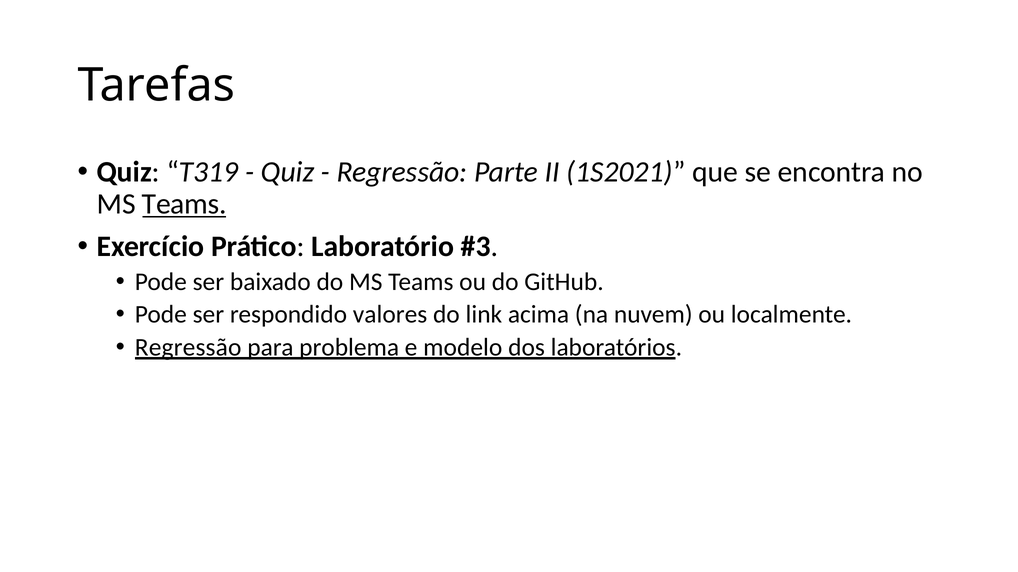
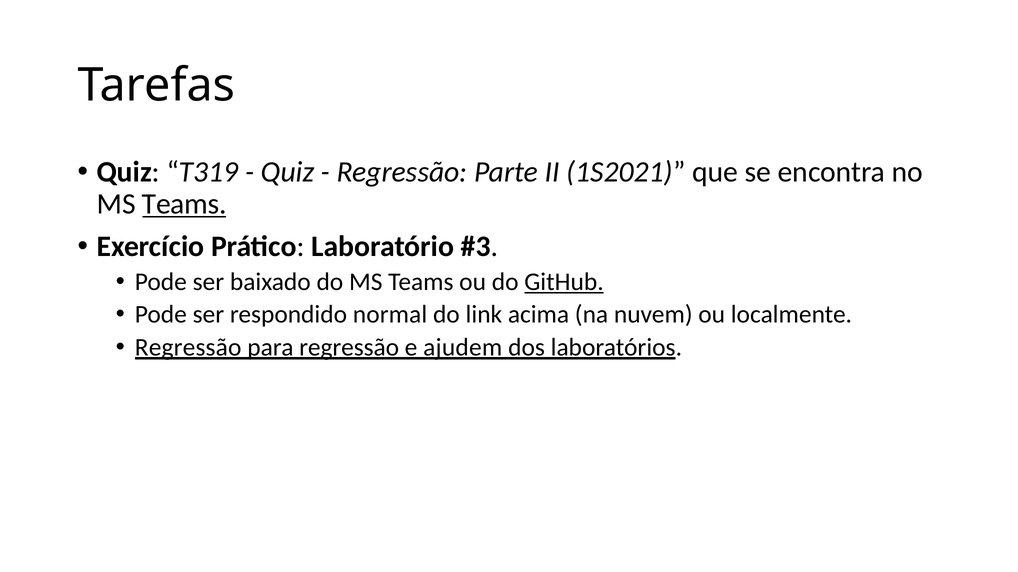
GitHub underline: none -> present
valores: valores -> normal
para problema: problema -> regressão
modelo: modelo -> ajudem
